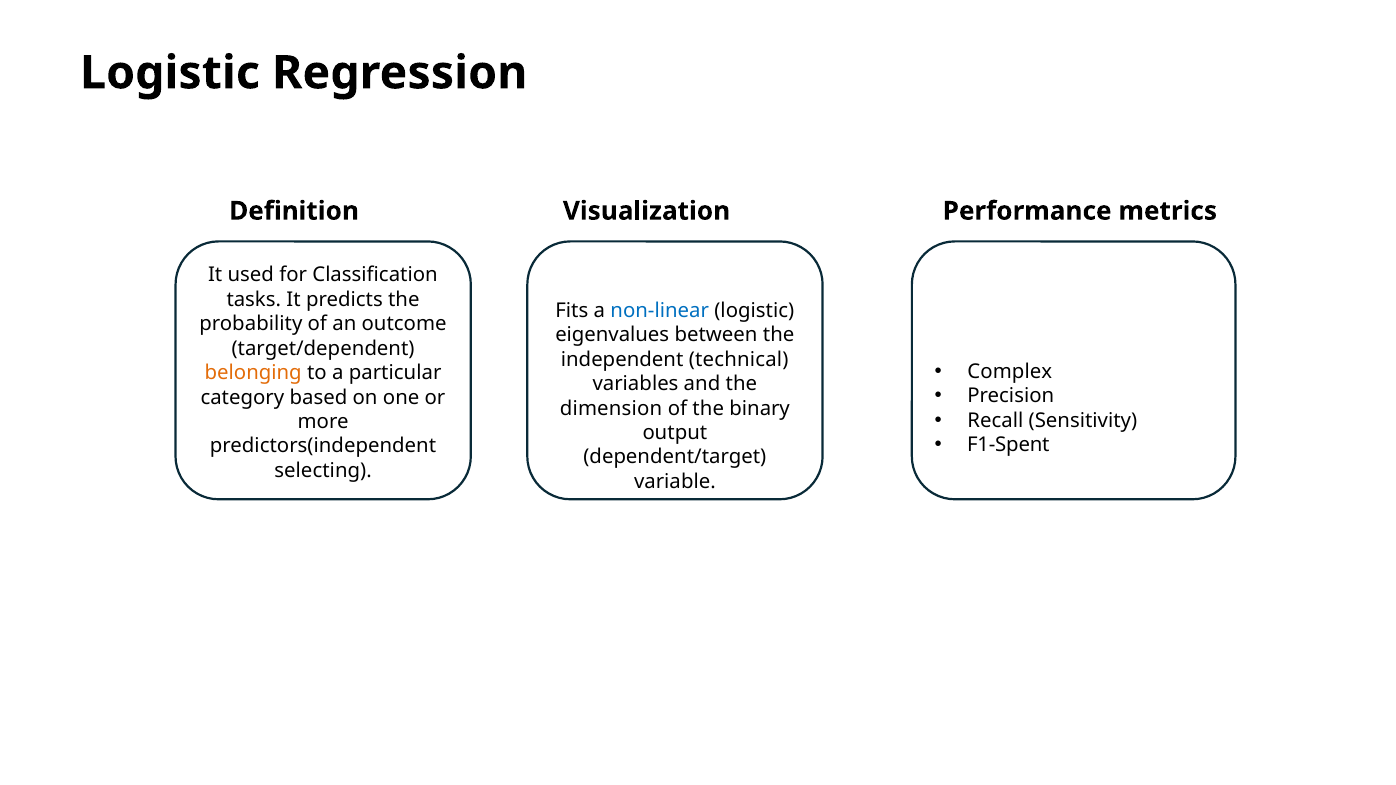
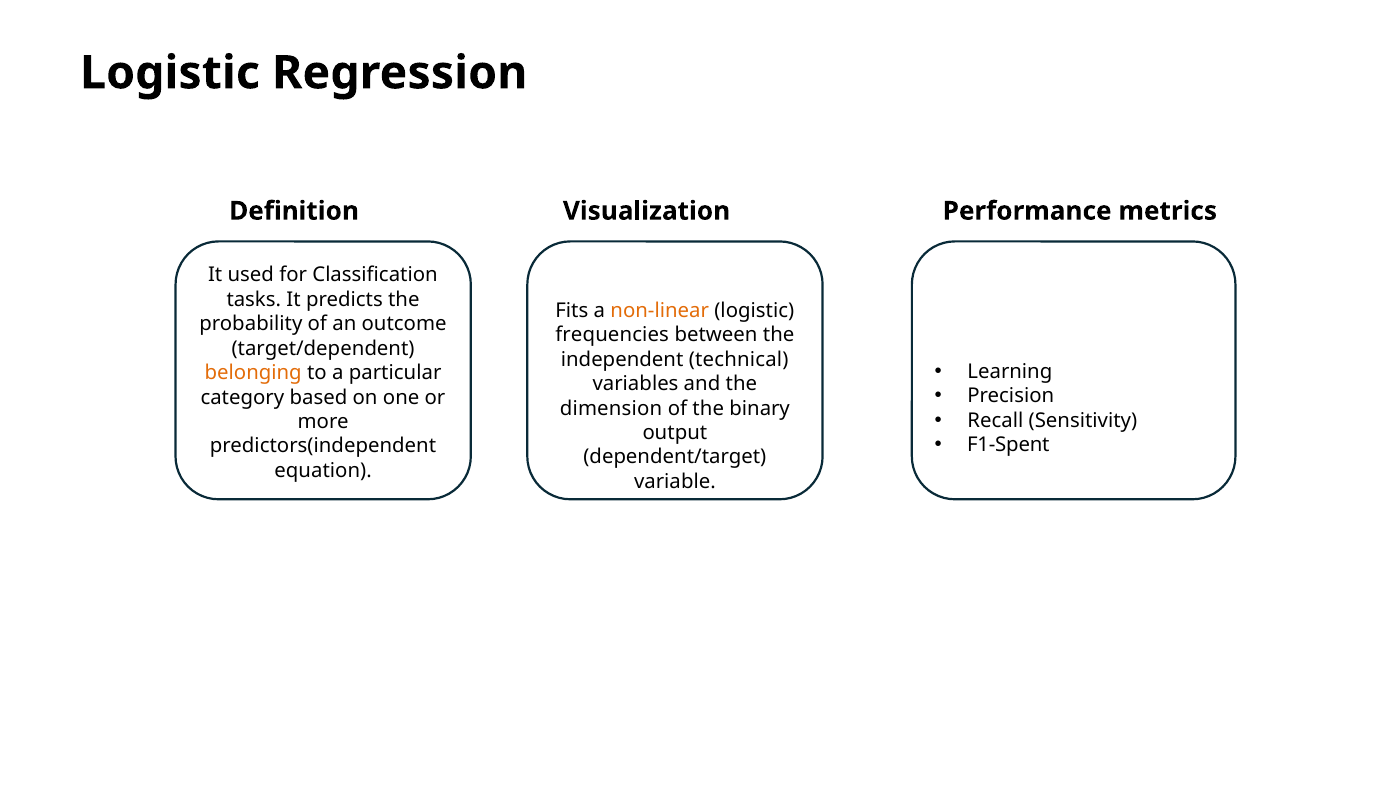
non-linear colour: blue -> orange
eigenvalues: eigenvalues -> frequencies
Complex: Complex -> Learning
selecting: selecting -> equation
